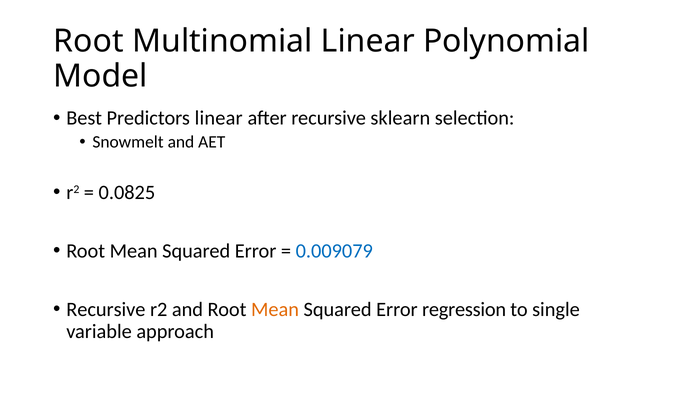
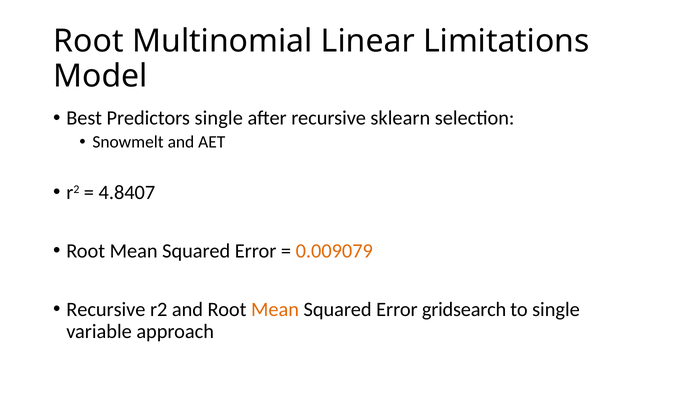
Polynomial: Polynomial -> Limitations
Predictors linear: linear -> single
0.0825: 0.0825 -> 4.8407
0.009079 colour: blue -> orange
regression: regression -> gridsearch
